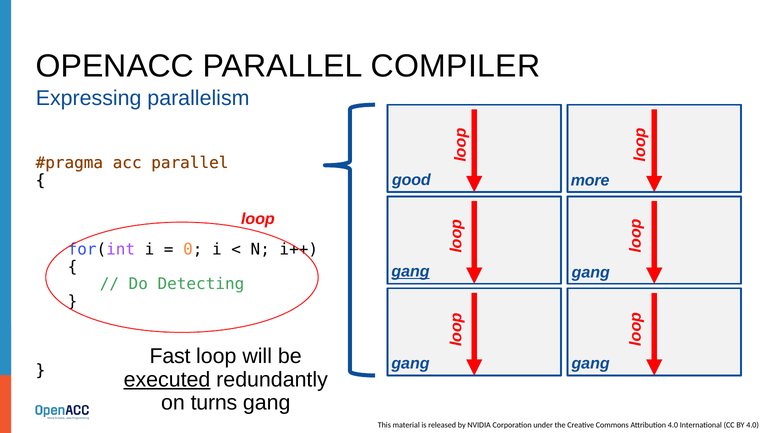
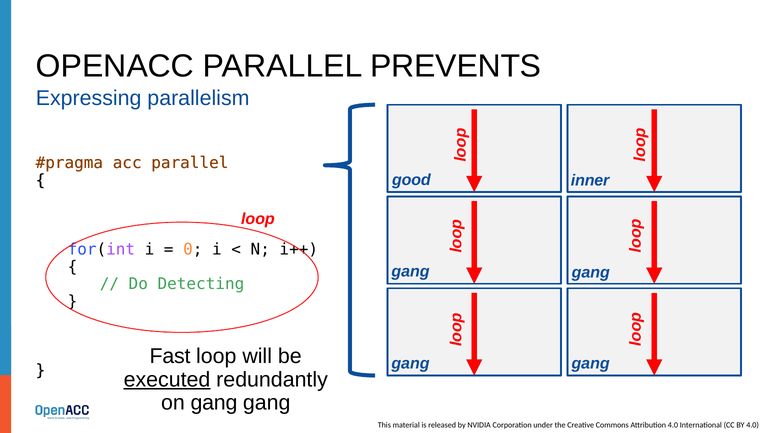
COMPILER: COMPILER -> PREVENTS
more: more -> inner
gang at (411, 271) underline: present -> none
on turns: turns -> gang
